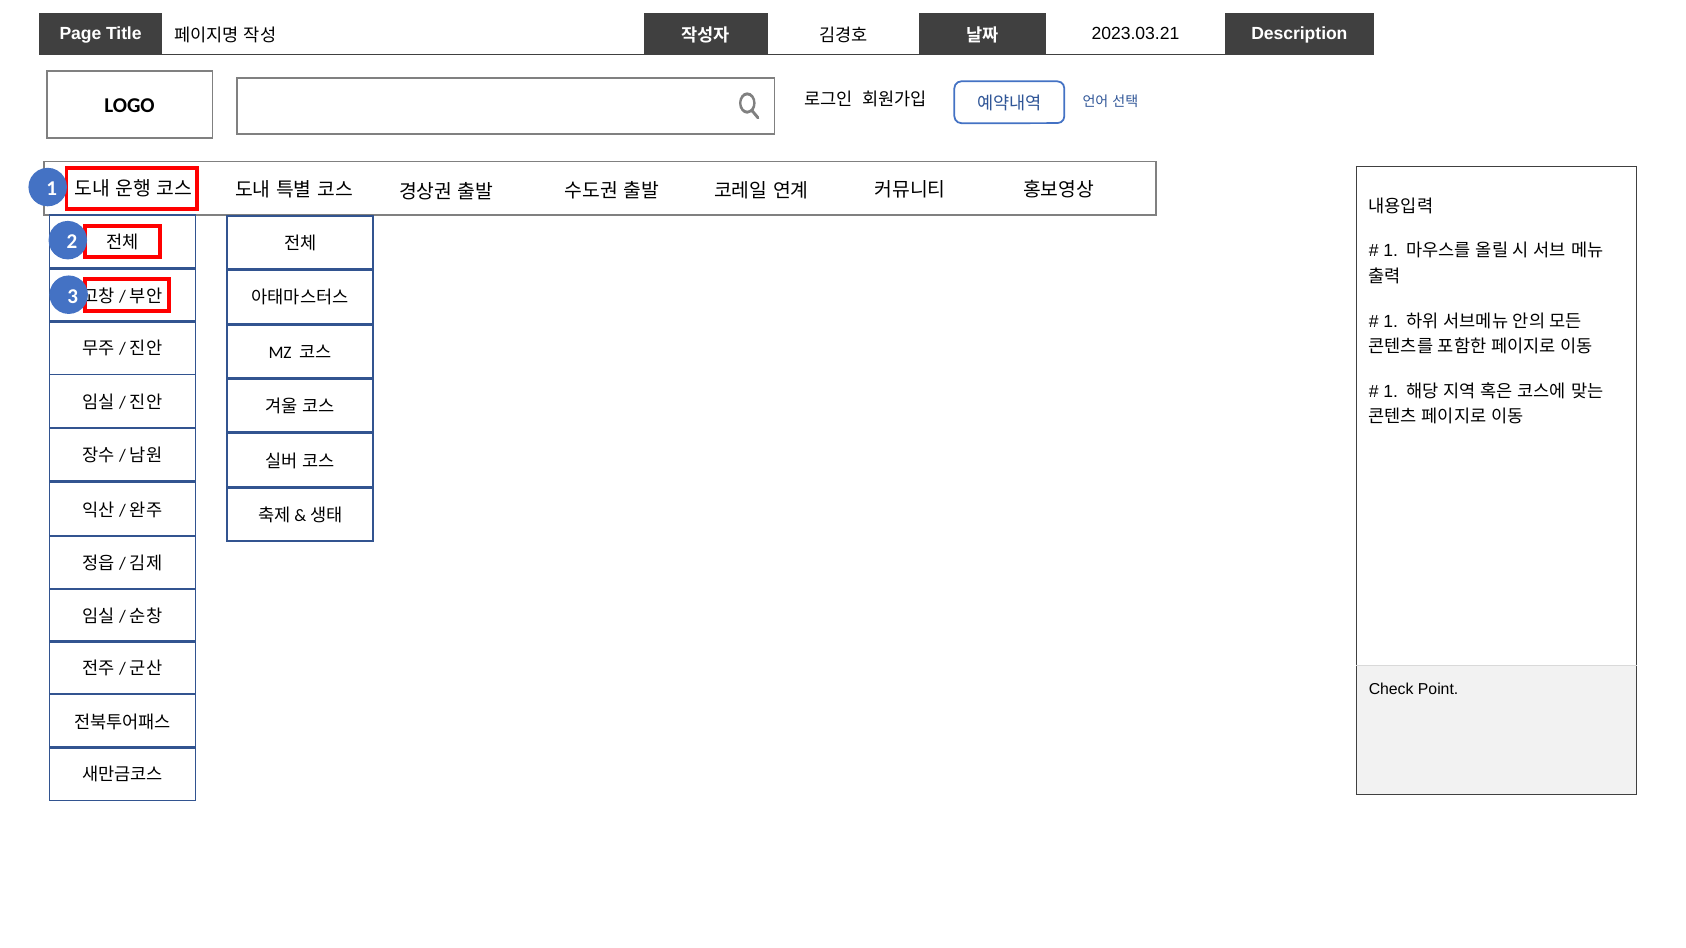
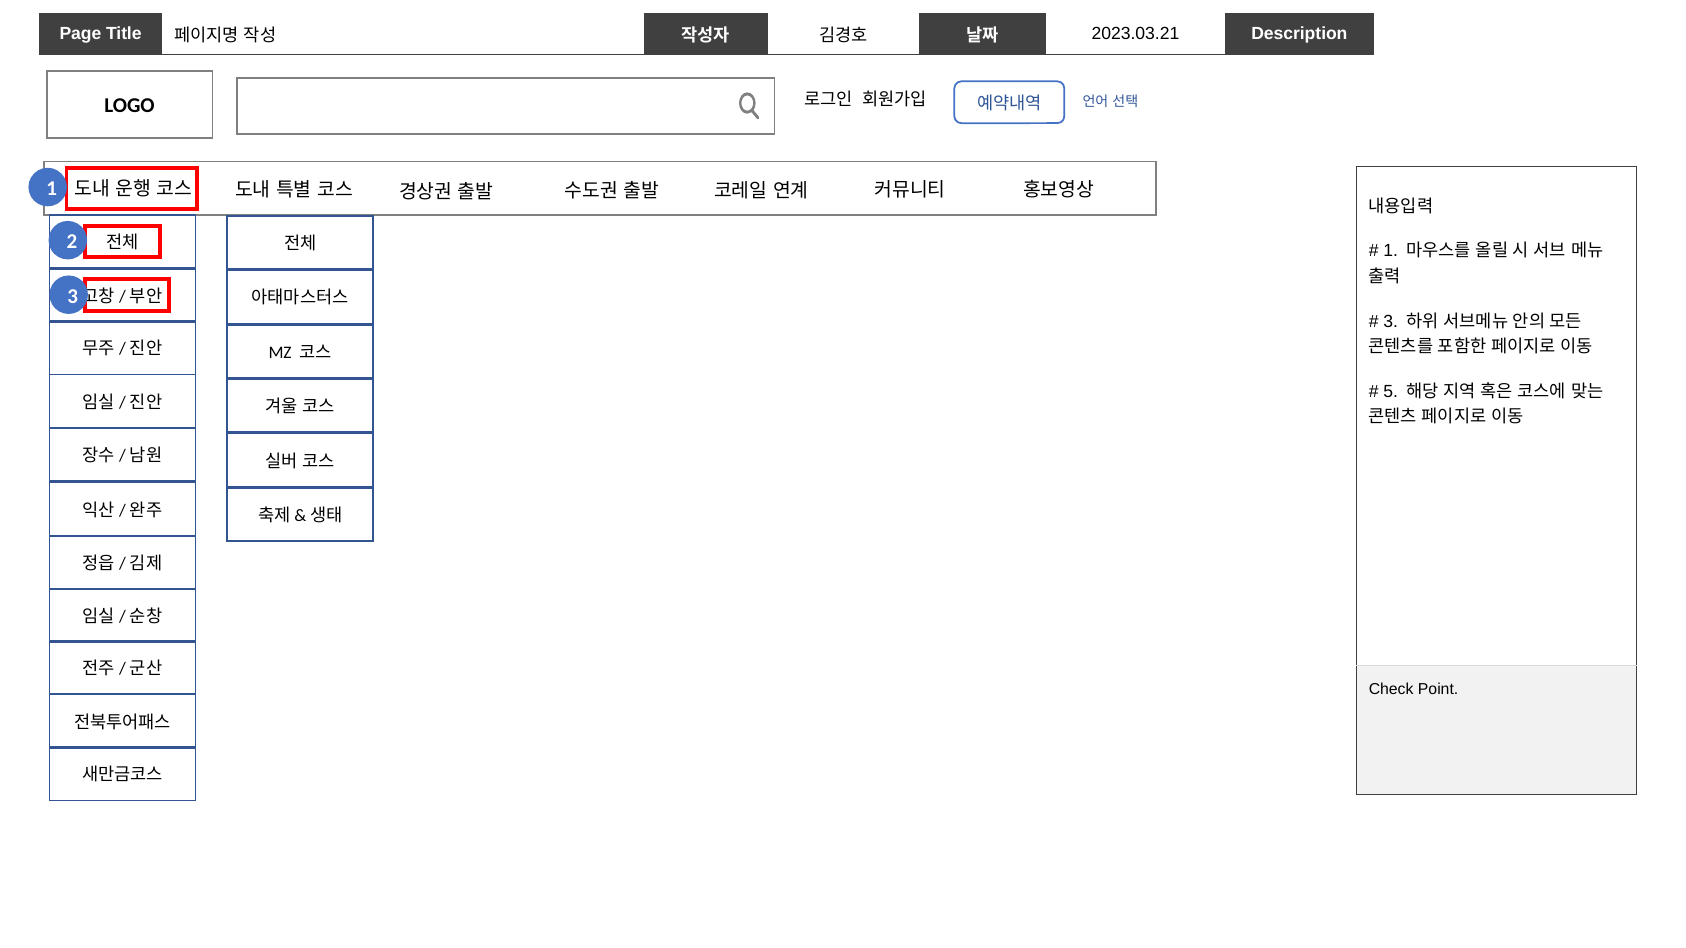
1 at (1391, 321): 1 -> 3
1 at (1391, 392): 1 -> 5
